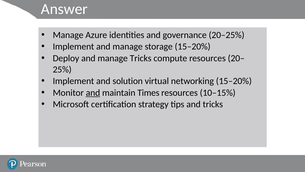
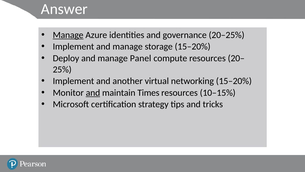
Manage at (68, 35) underline: none -> present
manage Tricks: Tricks -> Panel
solution: solution -> another
